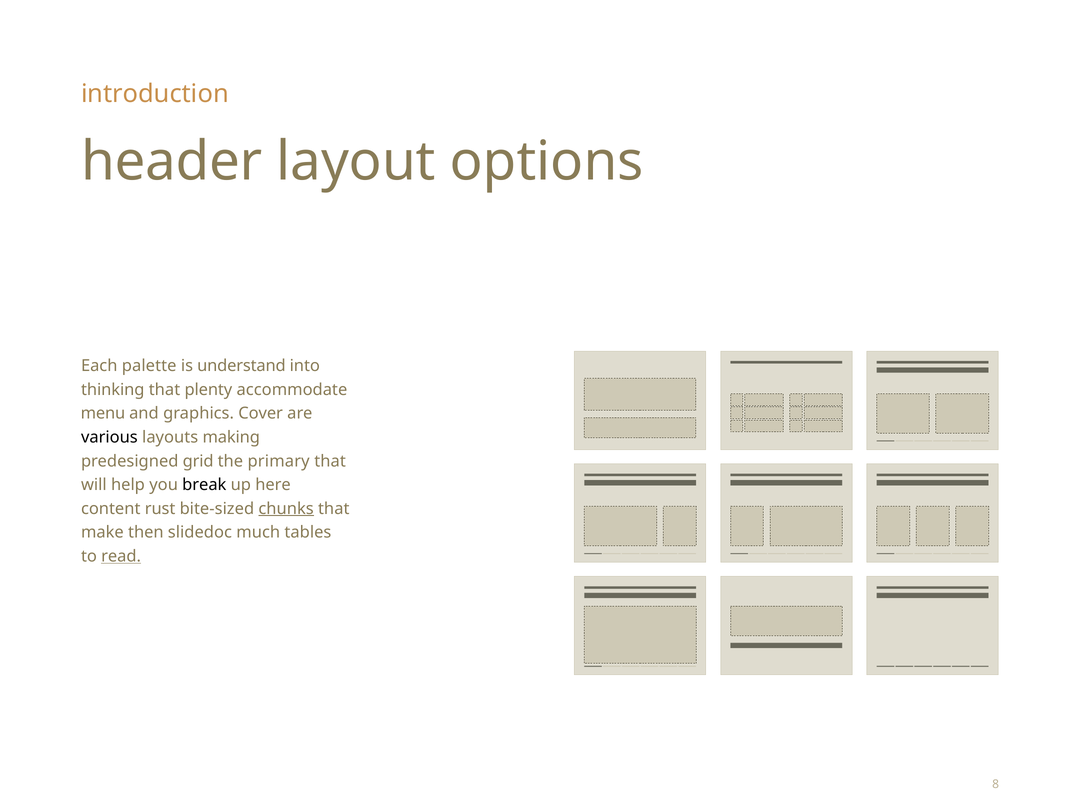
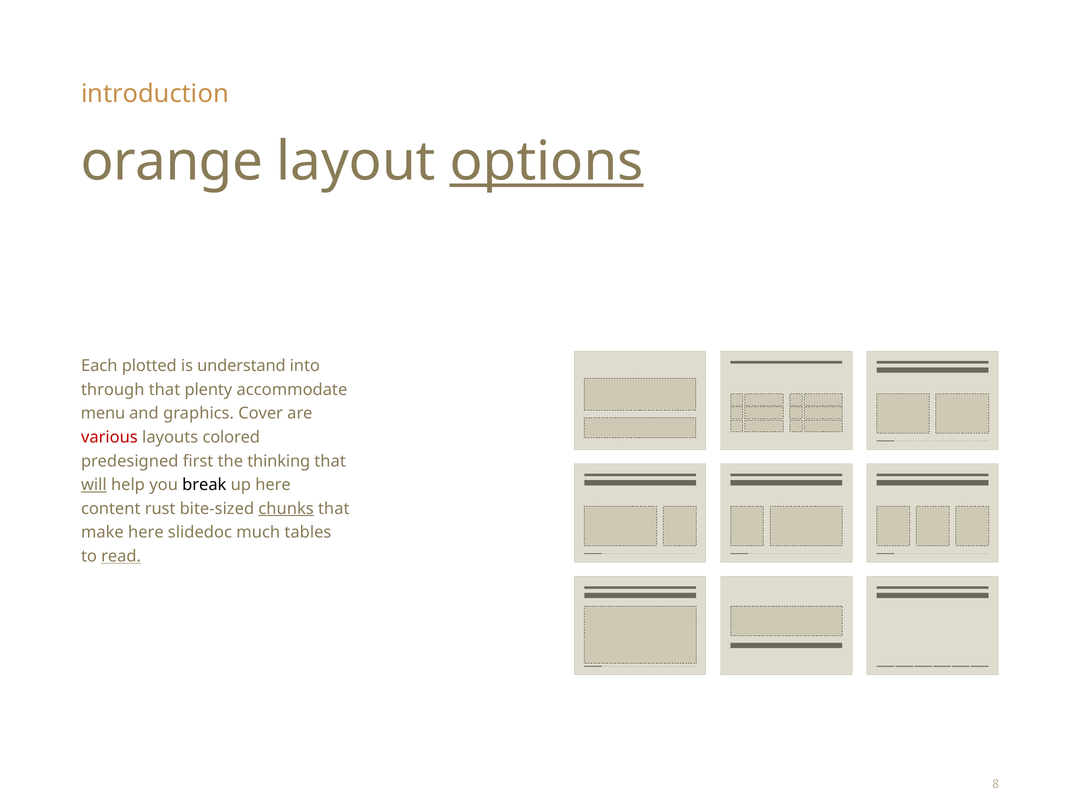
header: header -> orange
options underline: none -> present
palette: palette -> plotted
thinking: thinking -> through
various colour: black -> red
making: making -> colored
grid: grid -> first
primary: primary -> thinking
will underline: none -> present
make then: then -> here
